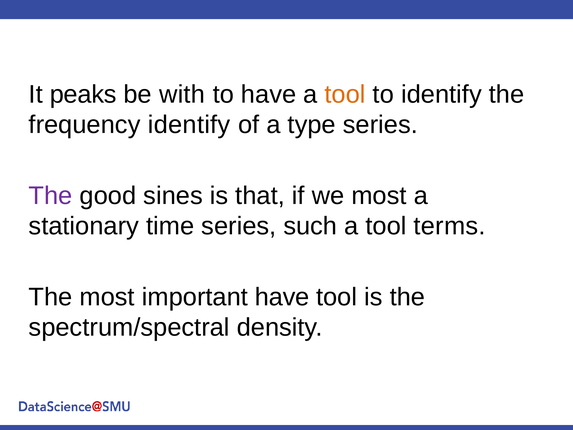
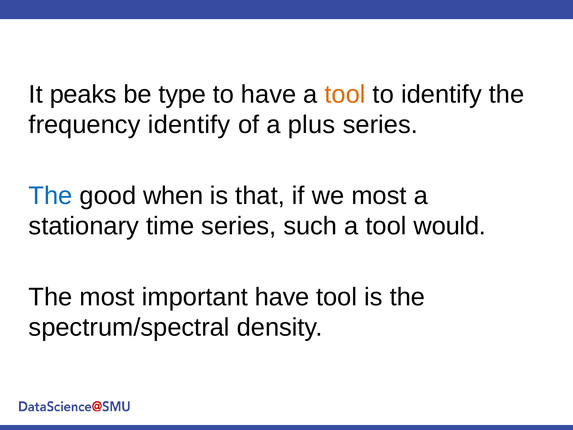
with: with -> type
type: type -> plus
The at (51, 196) colour: purple -> blue
sines: sines -> when
terms: terms -> would
